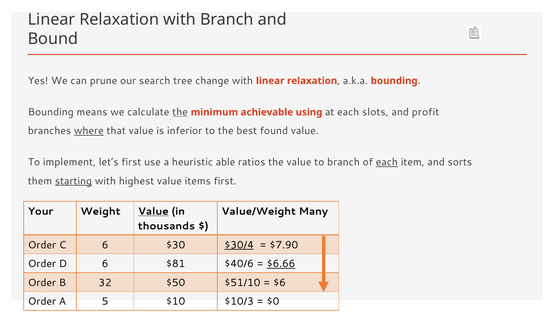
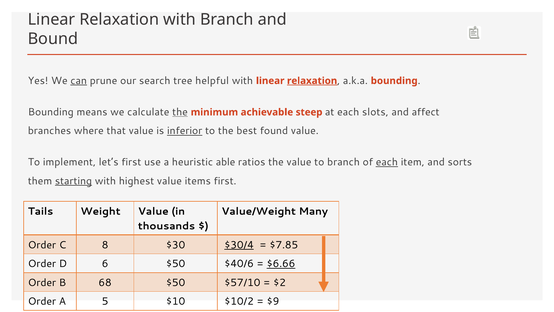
can underline: none -> present
change: change -> helpful
relaxation at (312, 81) underline: none -> present
using: using -> steep
profit: profit -> affect
where underline: present -> none
inferior underline: none -> present
Your: Your -> Tails
Value at (153, 211) underline: present -> none
C 6: 6 -> 8
$7.90: $7.90 -> $7.85
6 $81: $81 -> $50
32: 32 -> 68
$51/10: $51/10 -> $57/10
$6: $6 -> $2
$10/3: $10/3 -> $10/2
$0: $0 -> $9
